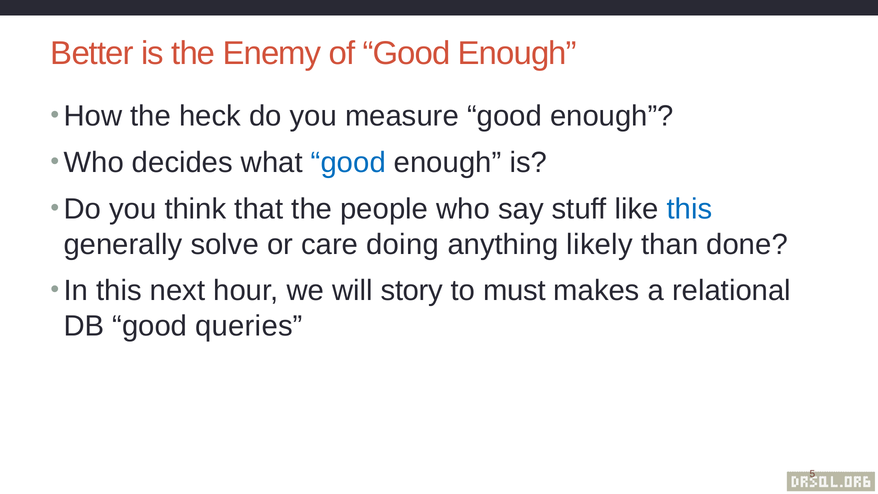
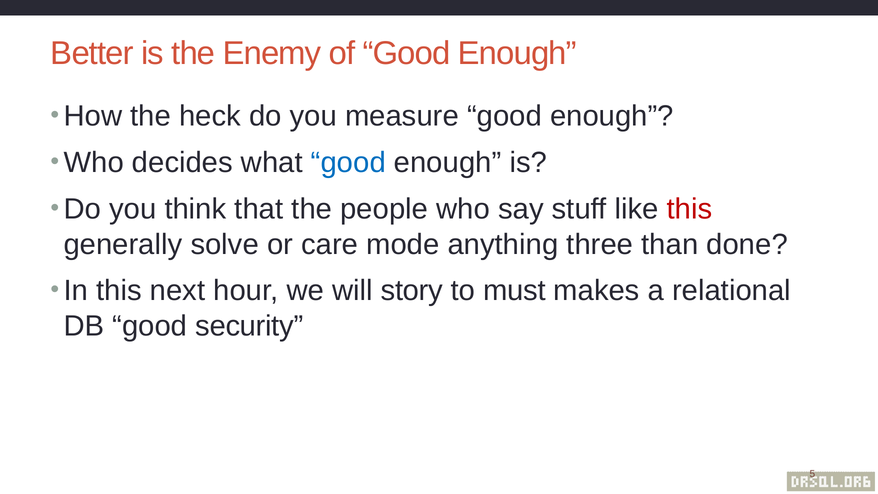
this at (690, 209) colour: blue -> red
doing: doing -> mode
likely: likely -> three
queries: queries -> security
